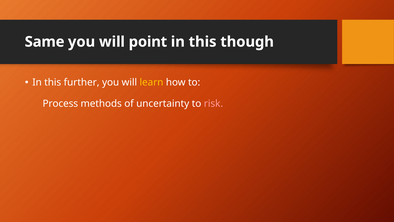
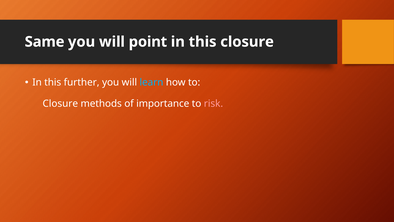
this though: though -> closure
learn colour: yellow -> light blue
Process at (60, 104): Process -> Closure
uncertainty: uncertainty -> importance
